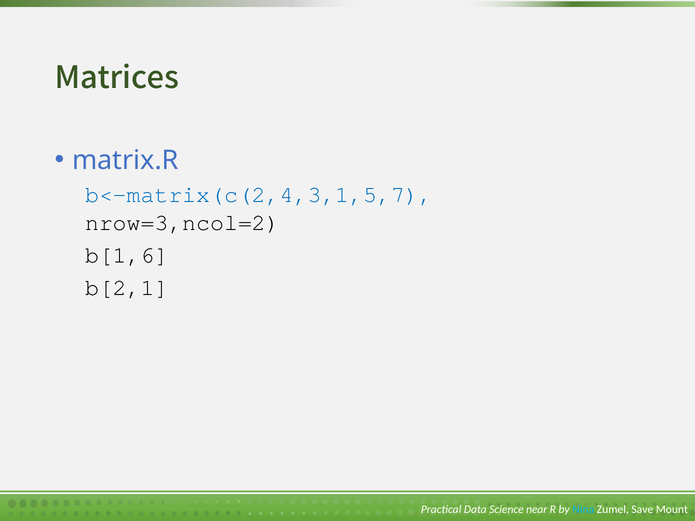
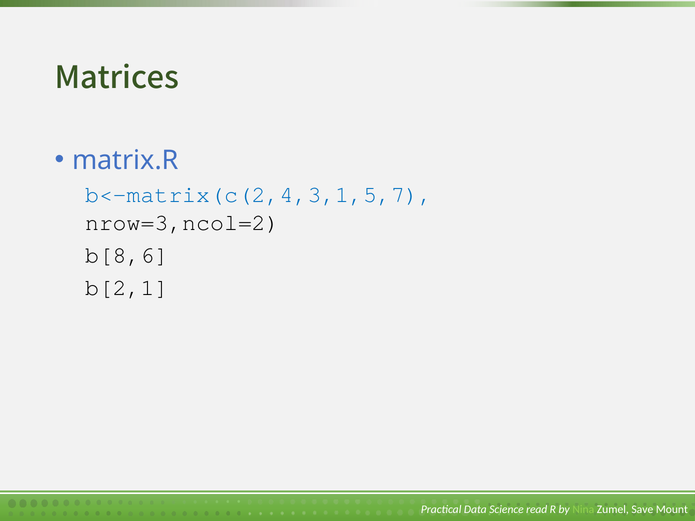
b[1,6: b[1,6 -> b[8,6
near: near -> read
Nina colour: light blue -> light green
